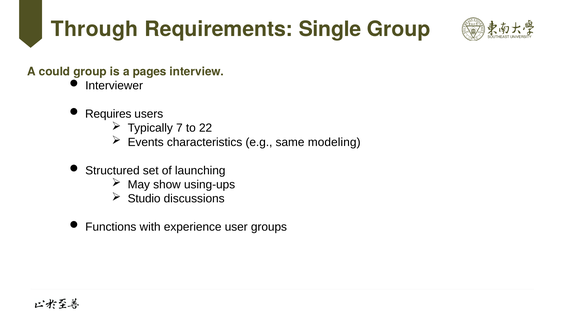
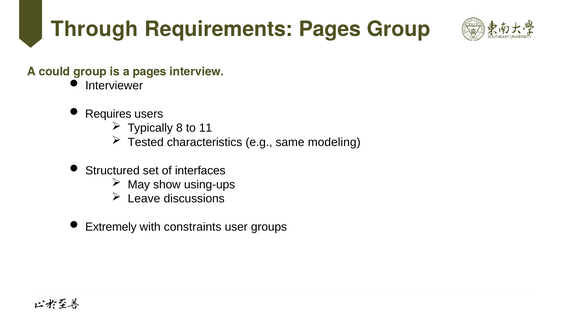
Requirements Single: Single -> Pages
7: 7 -> 8
22: 22 -> 11
Events: Events -> Tested
launching: launching -> interfaces
Studio: Studio -> Leave
Functions: Functions -> Extremely
experience: experience -> constraints
